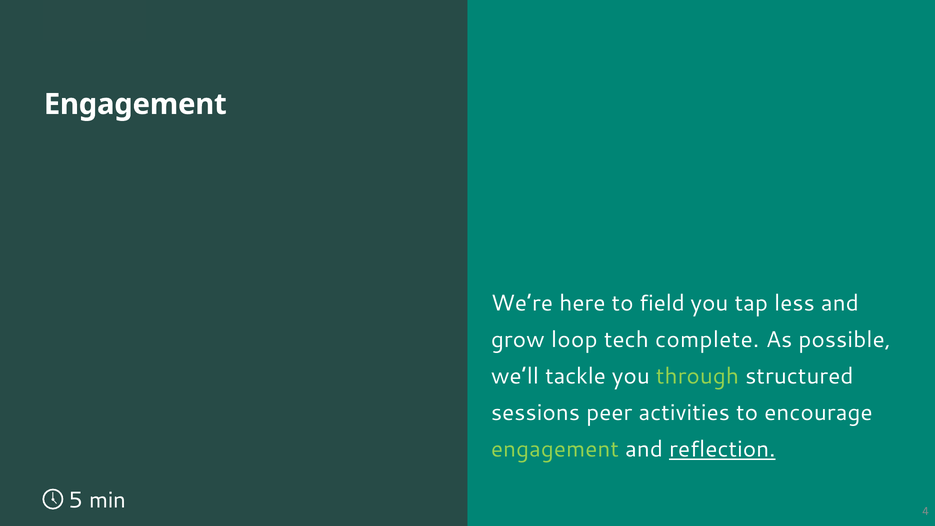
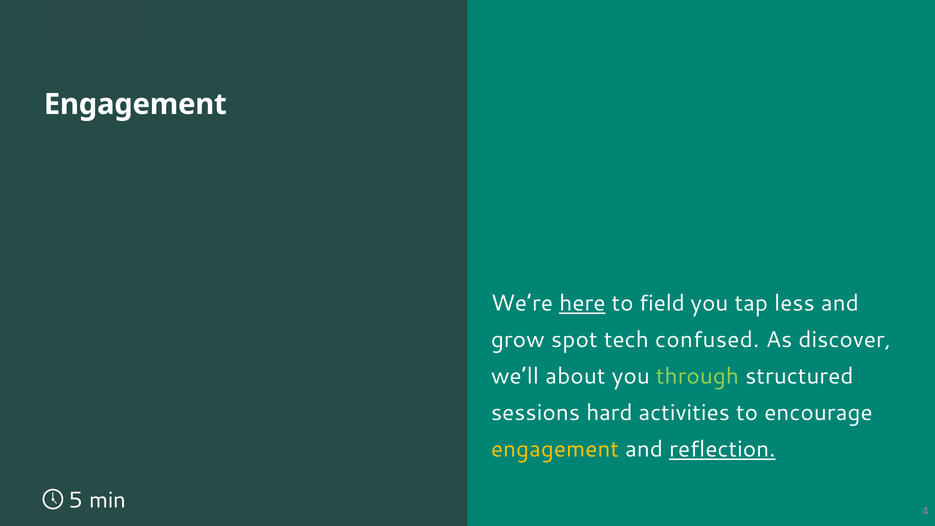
here underline: none -> present
loop: loop -> spot
complete: complete -> confused
possible: possible -> discover
tackle: tackle -> about
peer: peer -> hard
engagement at (555, 449) colour: light green -> yellow
